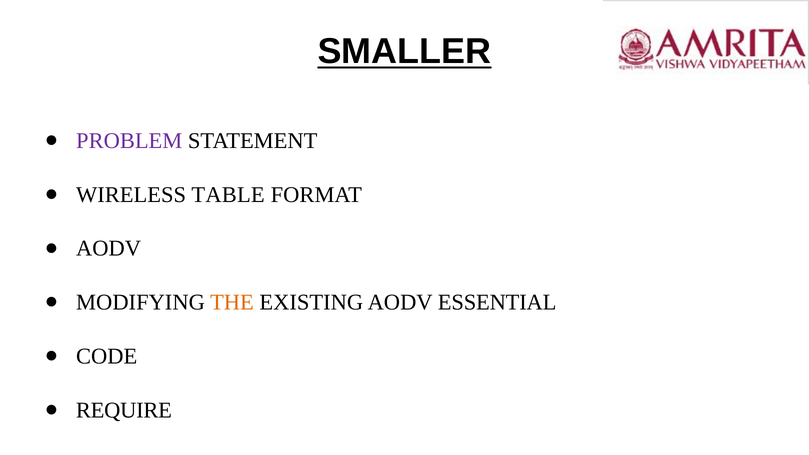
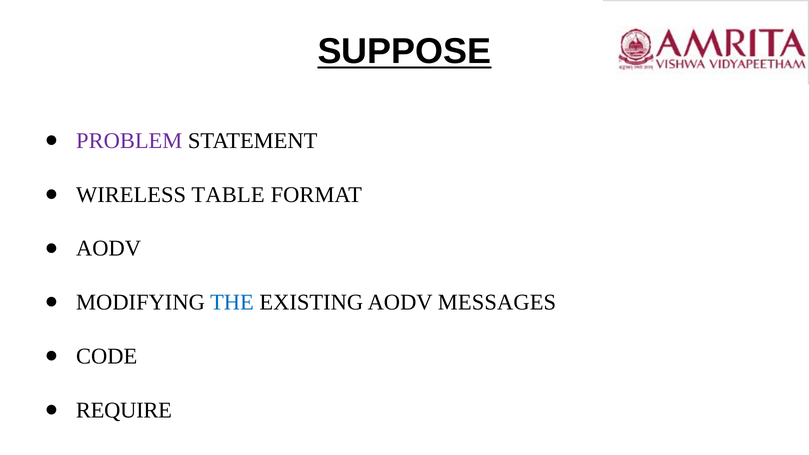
SMALLER: SMALLER -> SUPPOSE
THE colour: orange -> blue
ESSENTIAL: ESSENTIAL -> MESSAGES
